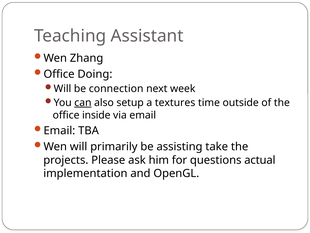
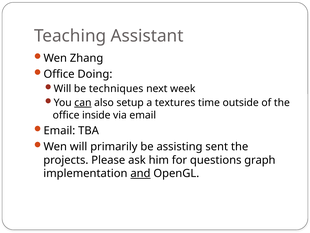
connection: connection -> techniques
take: take -> sent
actual: actual -> graph
and underline: none -> present
